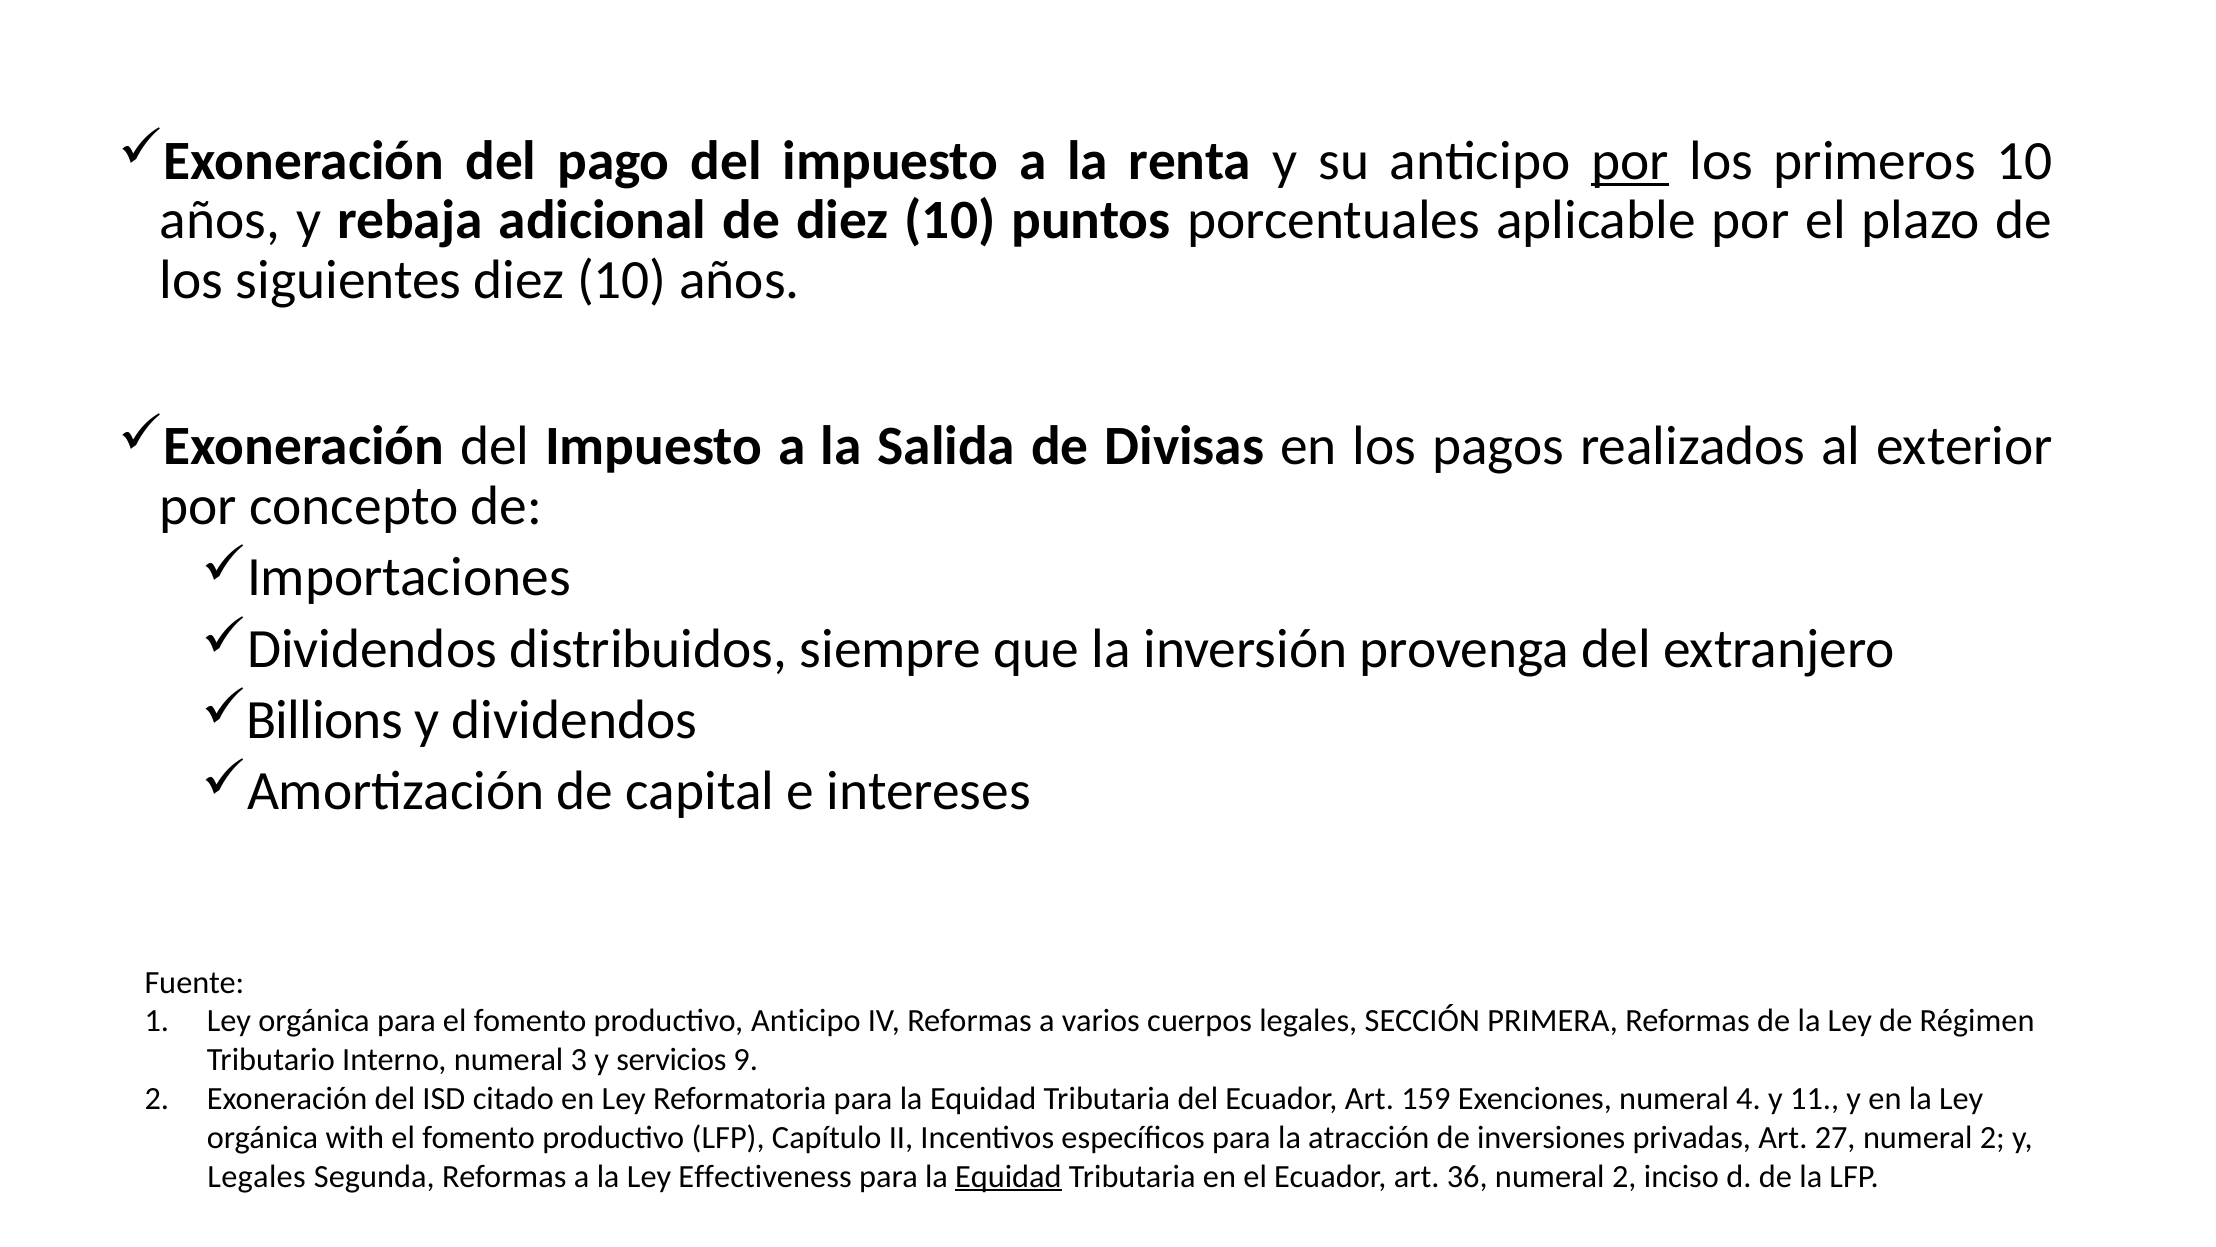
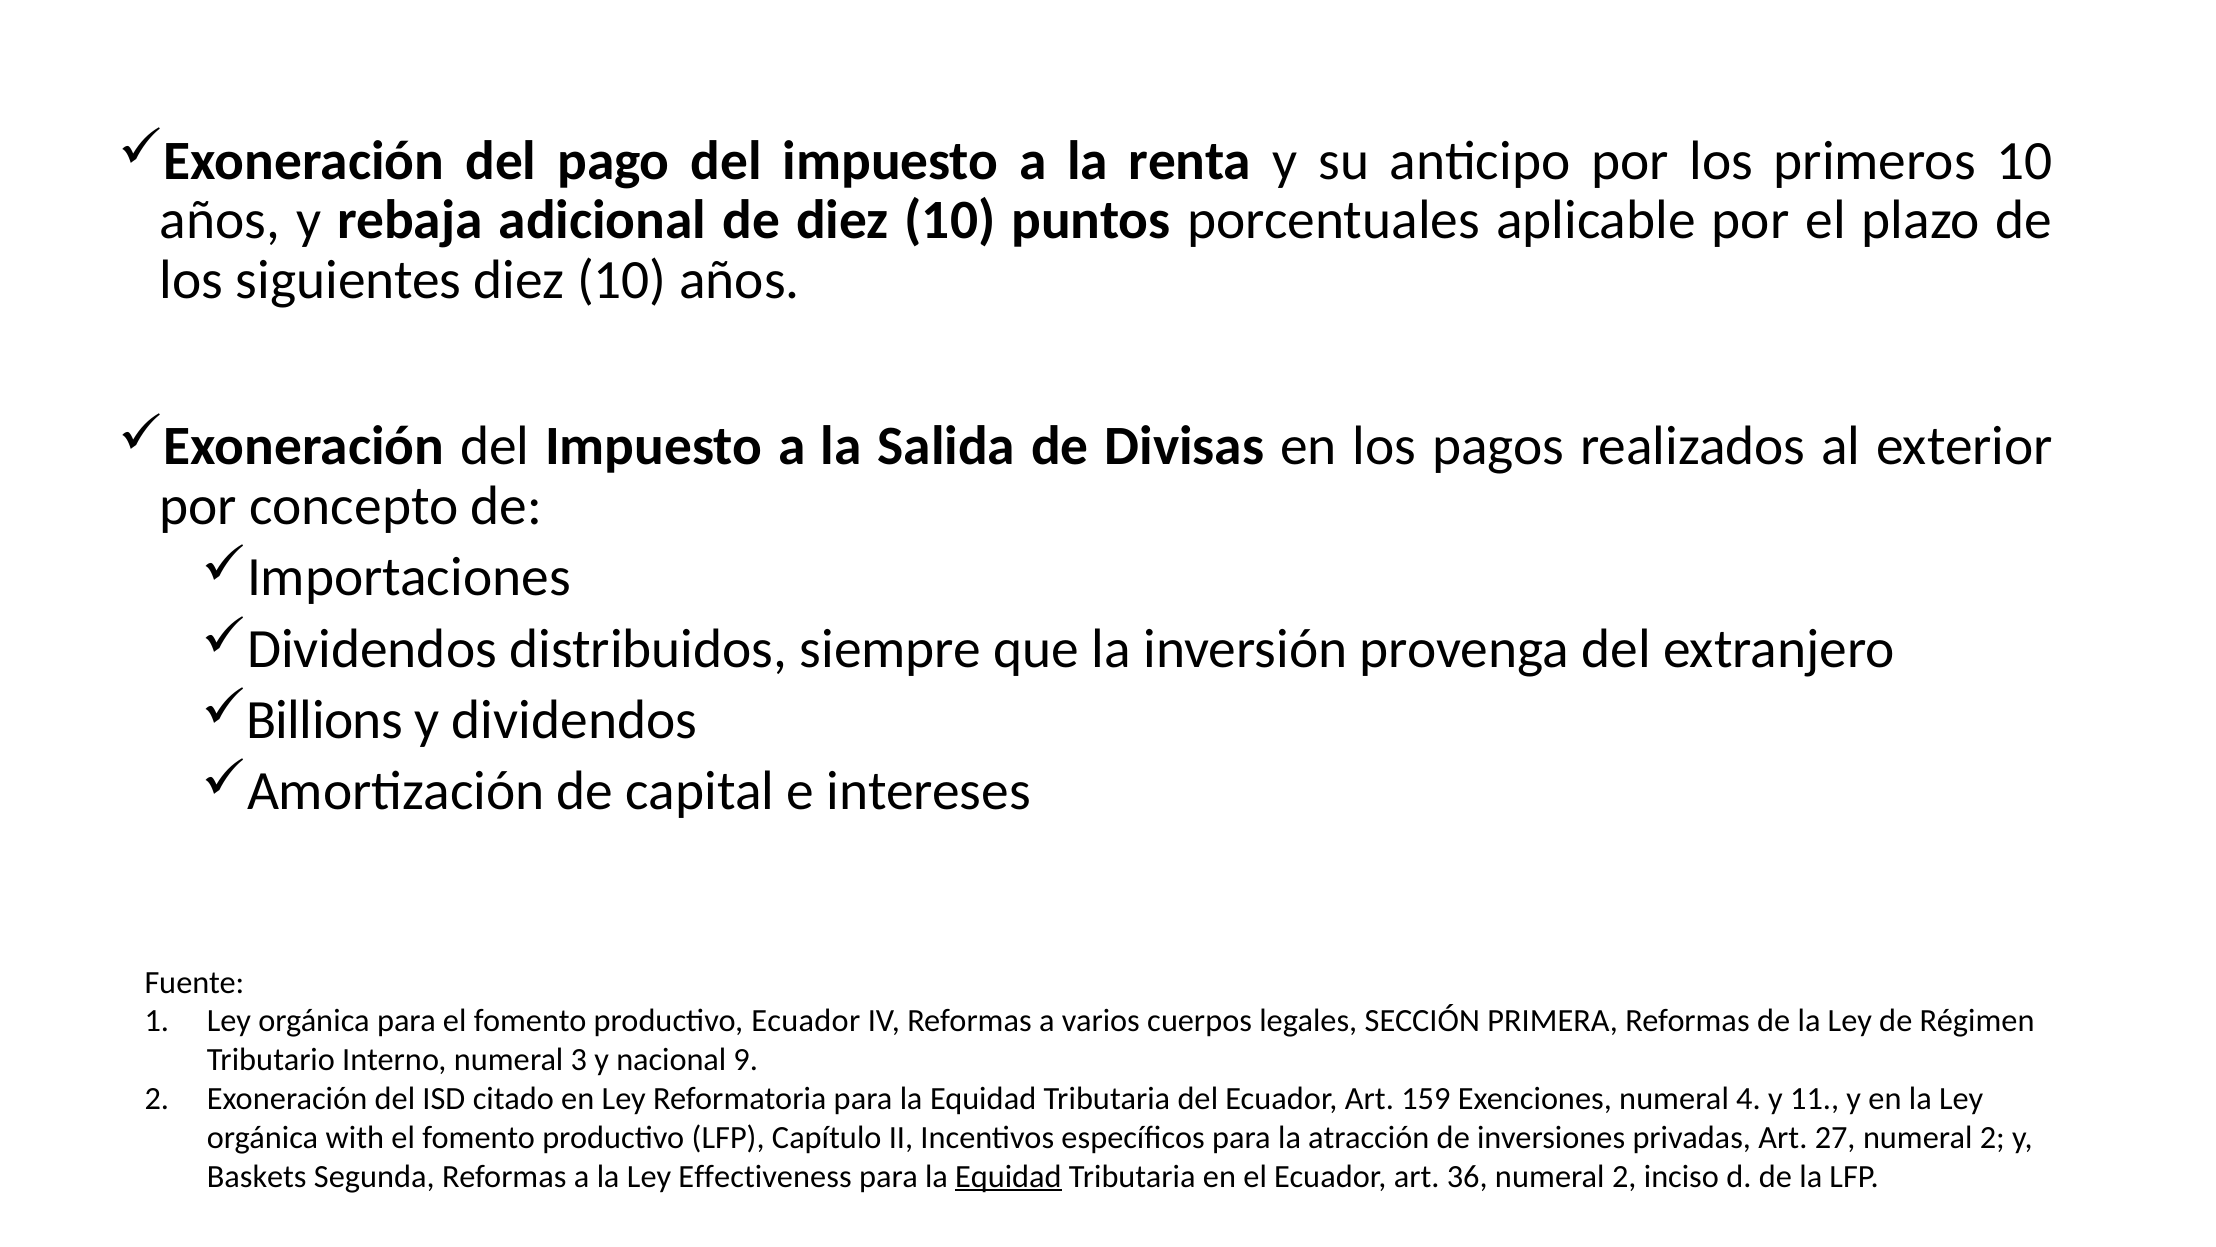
por at (1630, 161) underline: present -> none
productivo Anticipo: Anticipo -> Ecuador
servicios: servicios -> nacional
Legales at (257, 1176): Legales -> Baskets
